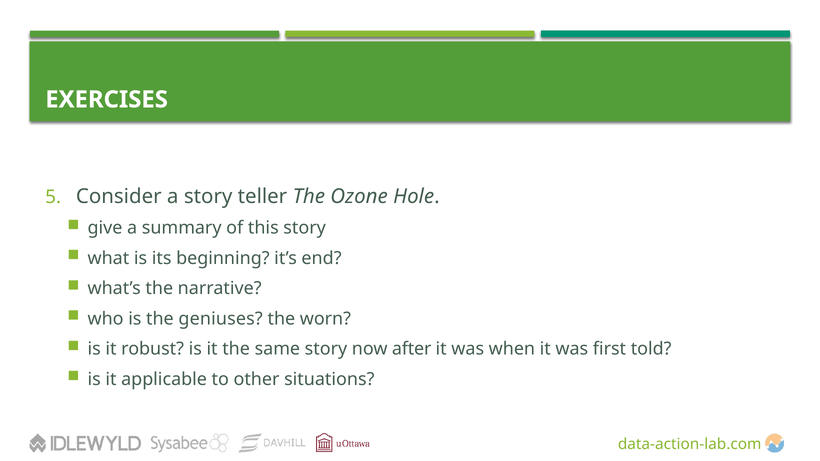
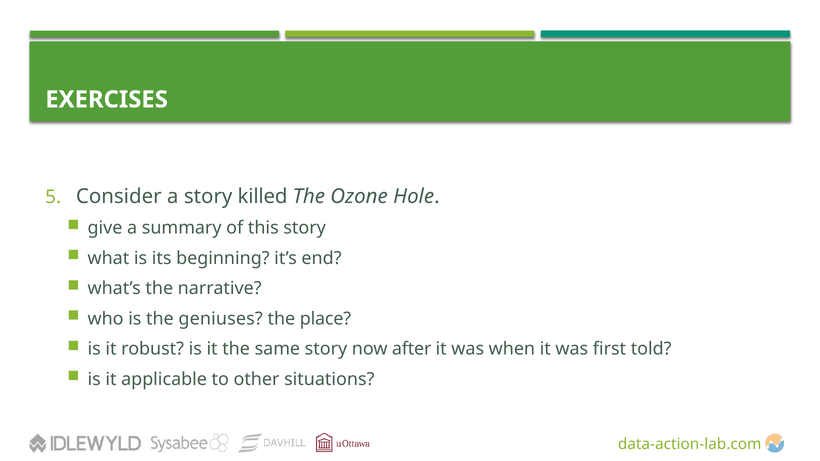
teller: teller -> killed
worn: worn -> place
